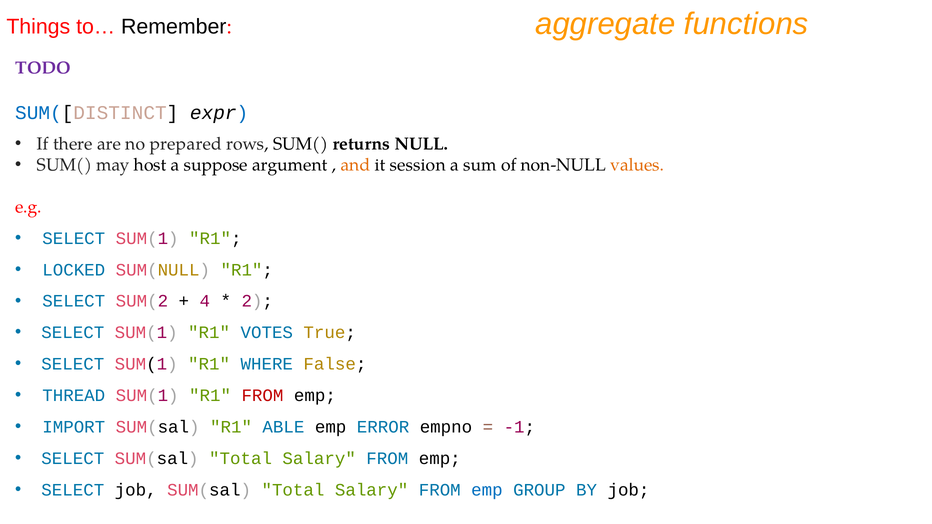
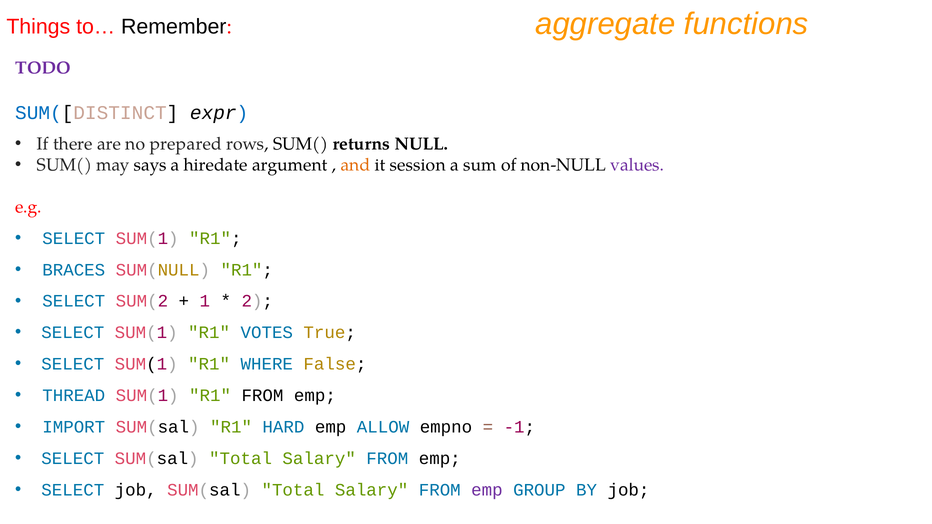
host: host -> says
suppose: suppose -> hiredate
values colour: orange -> purple
LOCKED: LOCKED -> BRACES
4: 4 -> 1
FROM at (262, 396) colour: red -> black
ABLE: ABLE -> HARD
ERROR: ERROR -> ALLOW
emp at (487, 490) colour: blue -> purple
